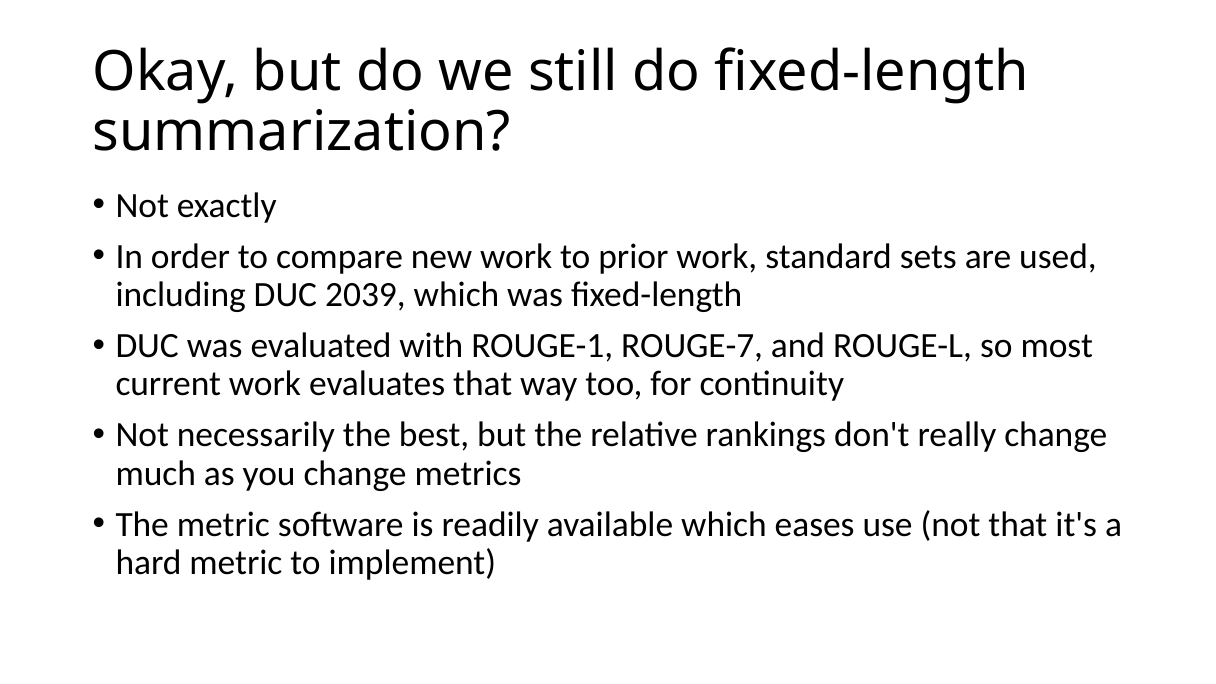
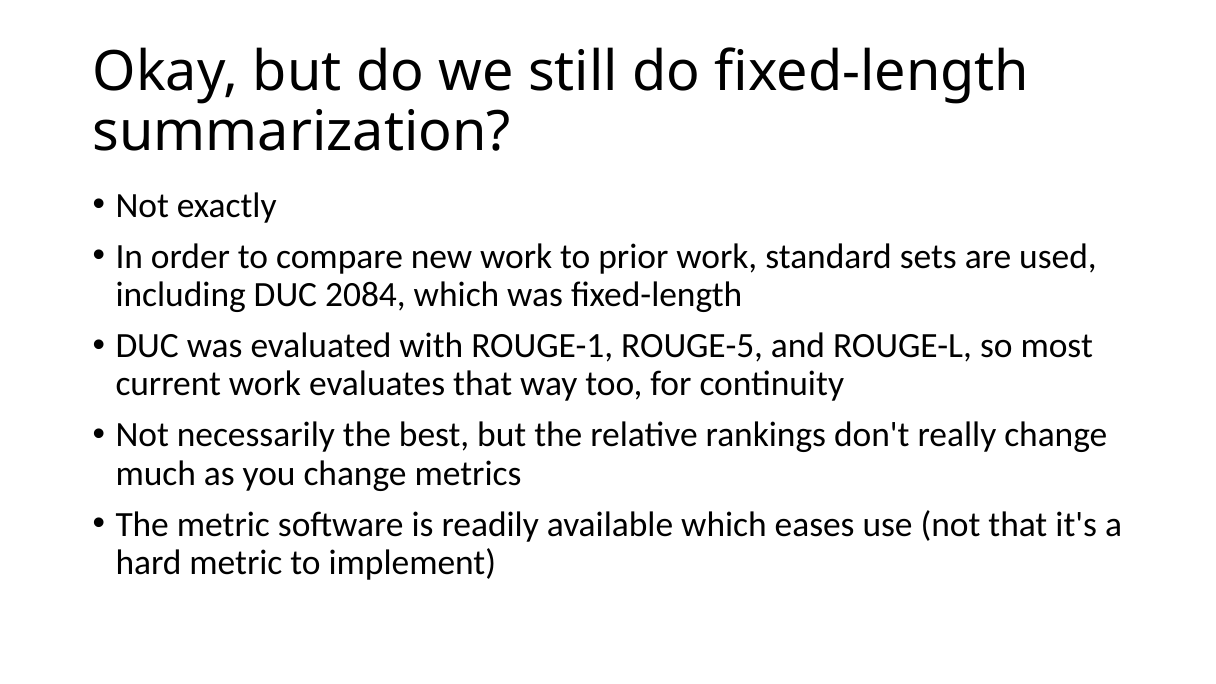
2039: 2039 -> 2084
ROUGE-7: ROUGE-7 -> ROUGE-5
